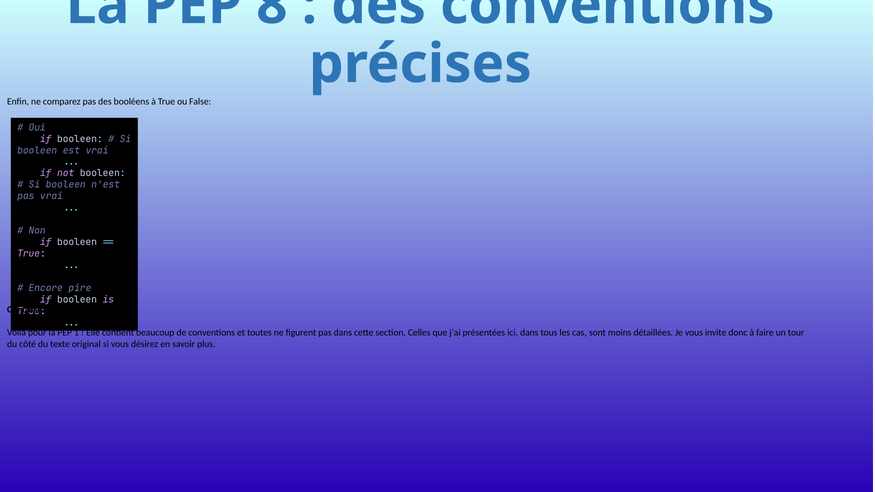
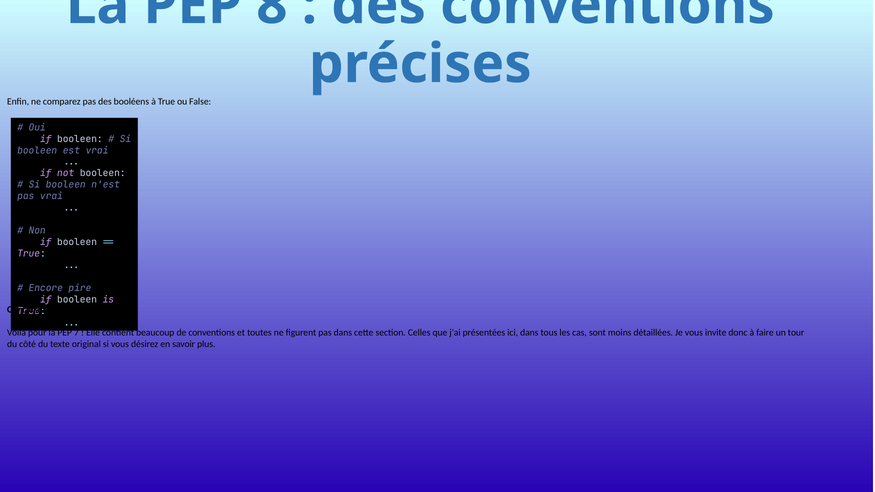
1: 1 -> 7
